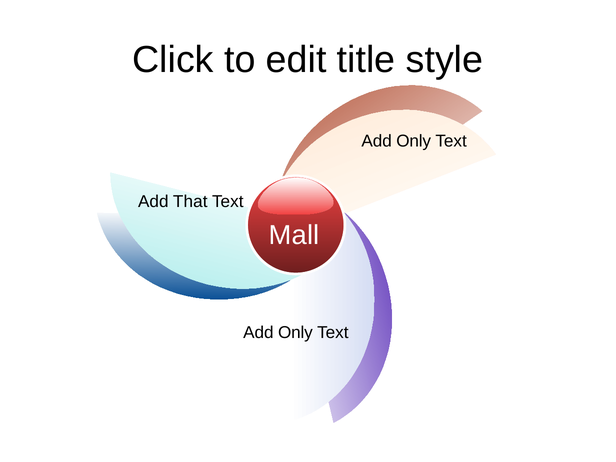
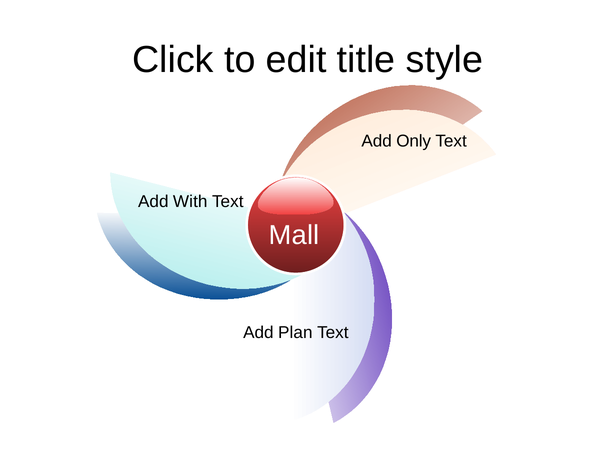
That: That -> With
Only at (295, 333): Only -> Plan
